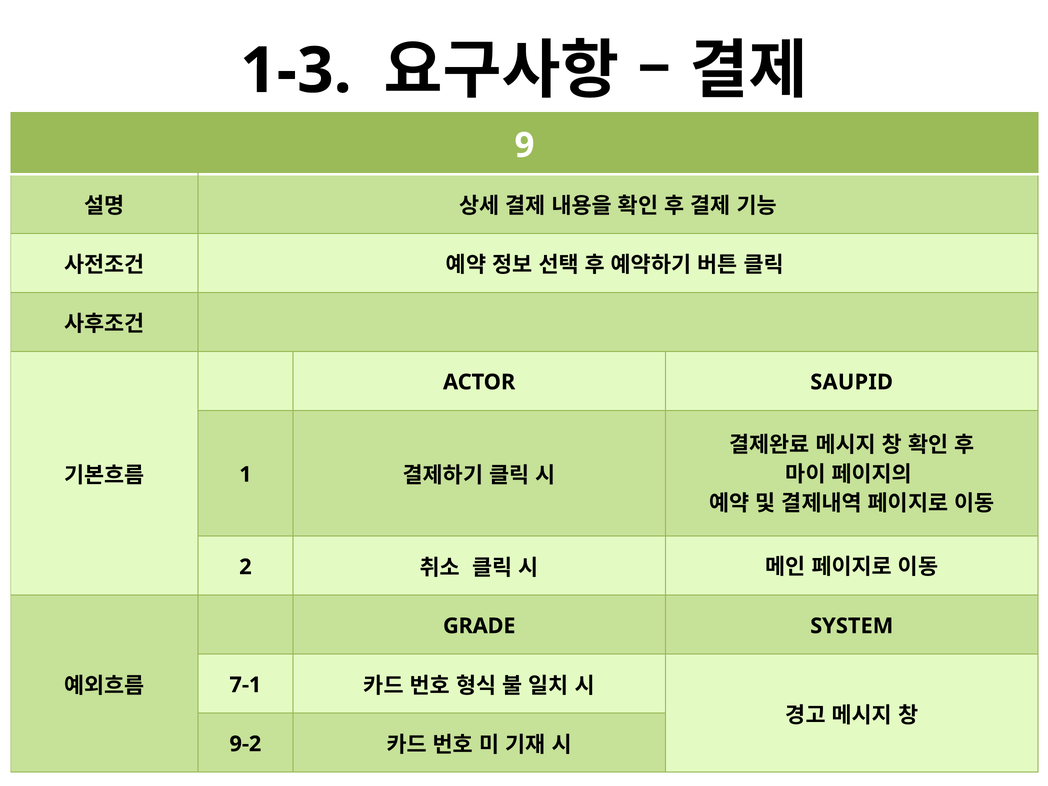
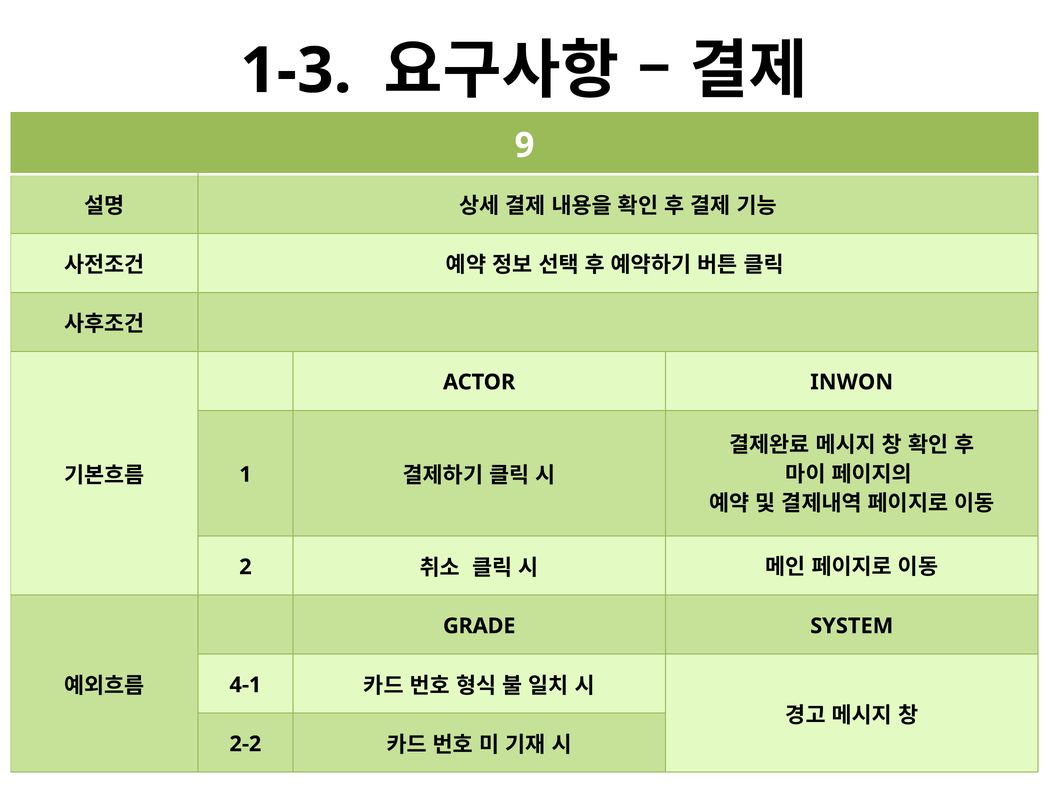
SAUPID: SAUPID -> INWON
7-1: 7-1 -> 4-1
9-2: 9-2 -> 2-2
